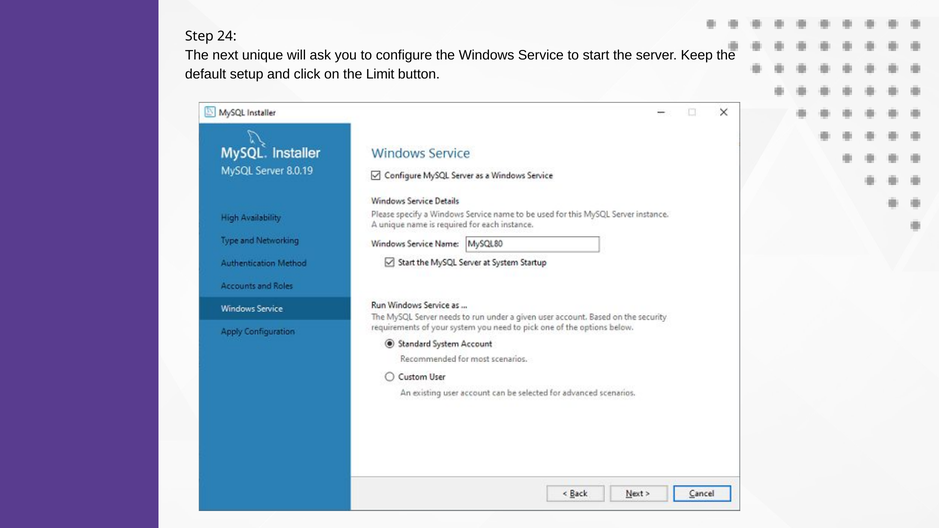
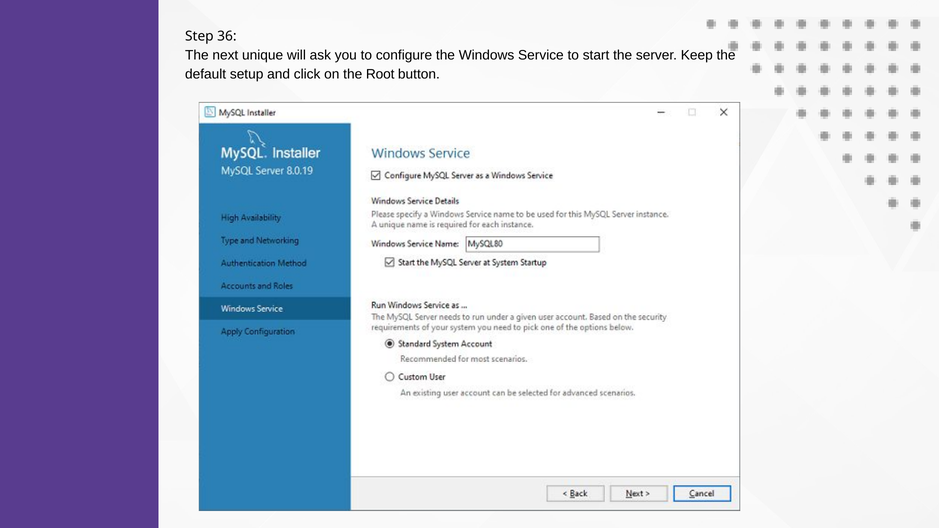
24: 24 -> 36
Limit: Limit -> Root
